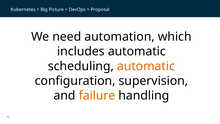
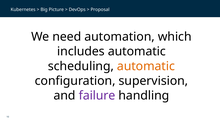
failure colour: orange -> purple
